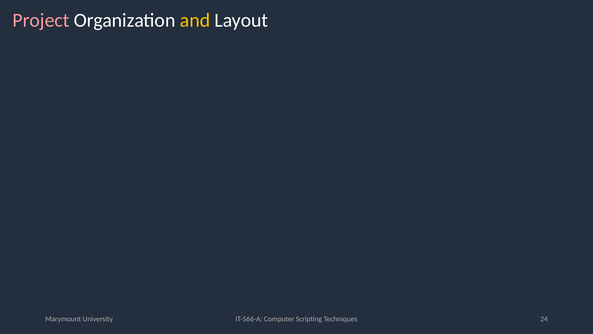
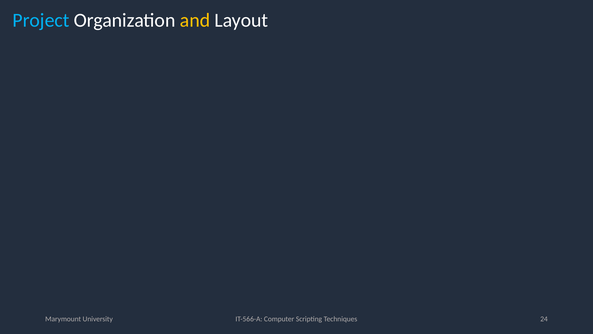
Project colour: pink -> light blue
